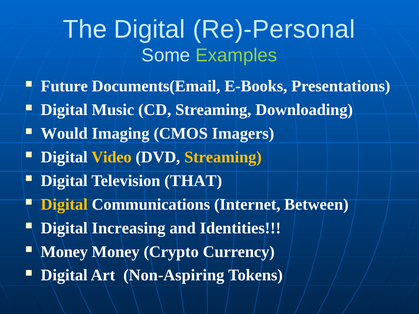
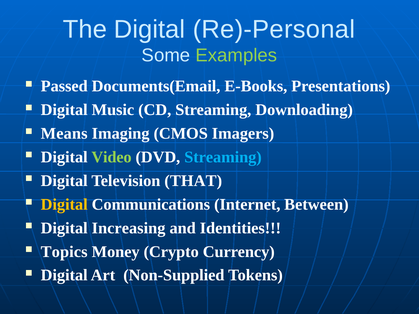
Future: Future -> Passed
Would: Would -> Means
Video colour: yellow -> light green
Streaming at (223, 157) colour: yellow -> light blue
Money at (64, 252): Money -> Topics
Non-Aspiring: Non-Aspiring -> Non-Supplied
